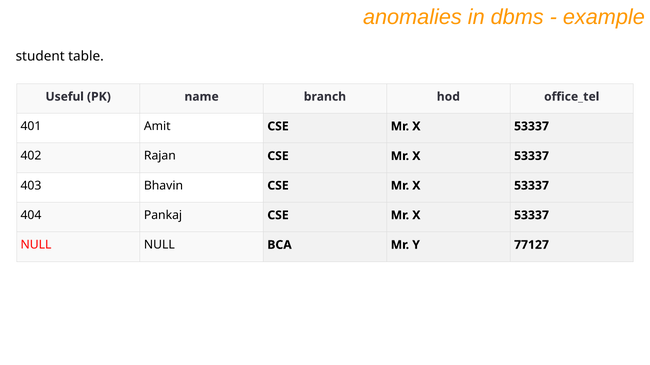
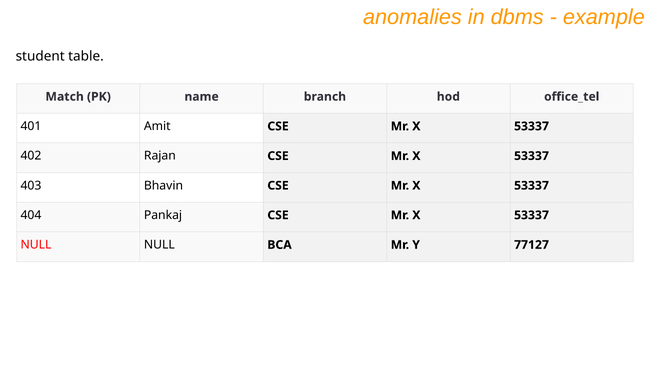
Useful: Useful -> Match
